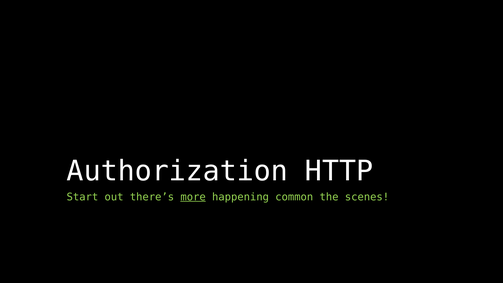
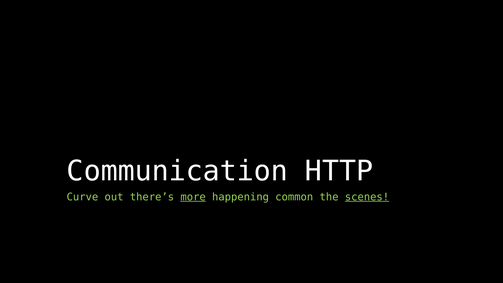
Authorization: Authorization -> Communication
Start: Start -> Curve
scenes underline: none -> present
